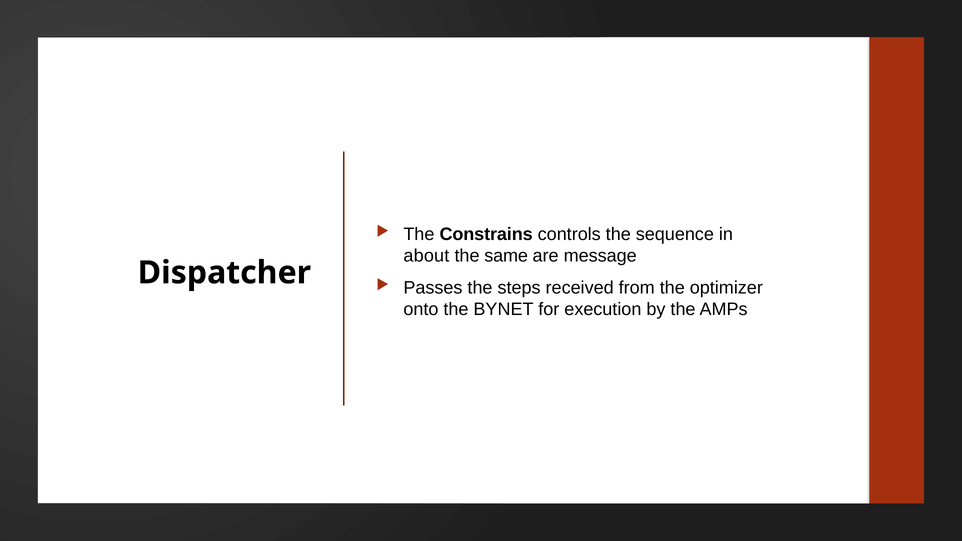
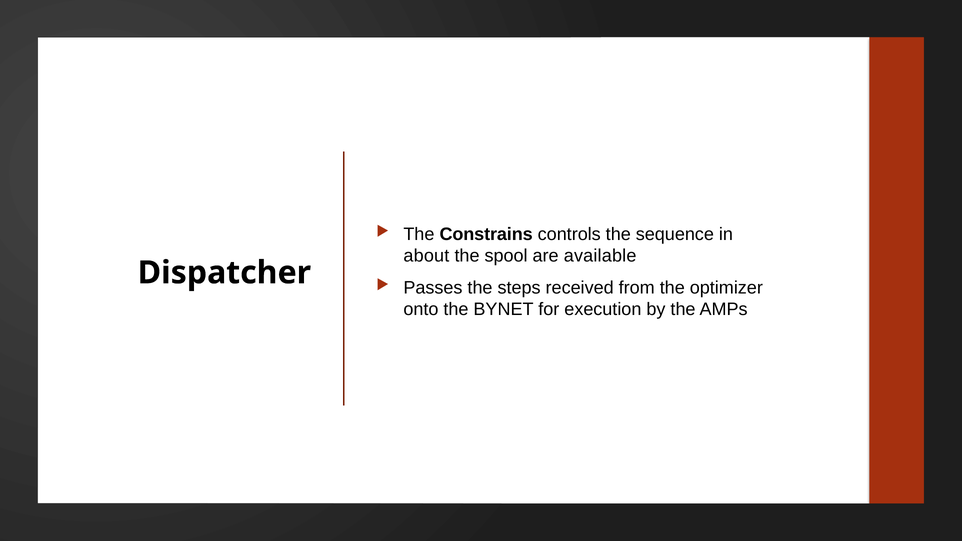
same: same -> spool
message: message -> available
